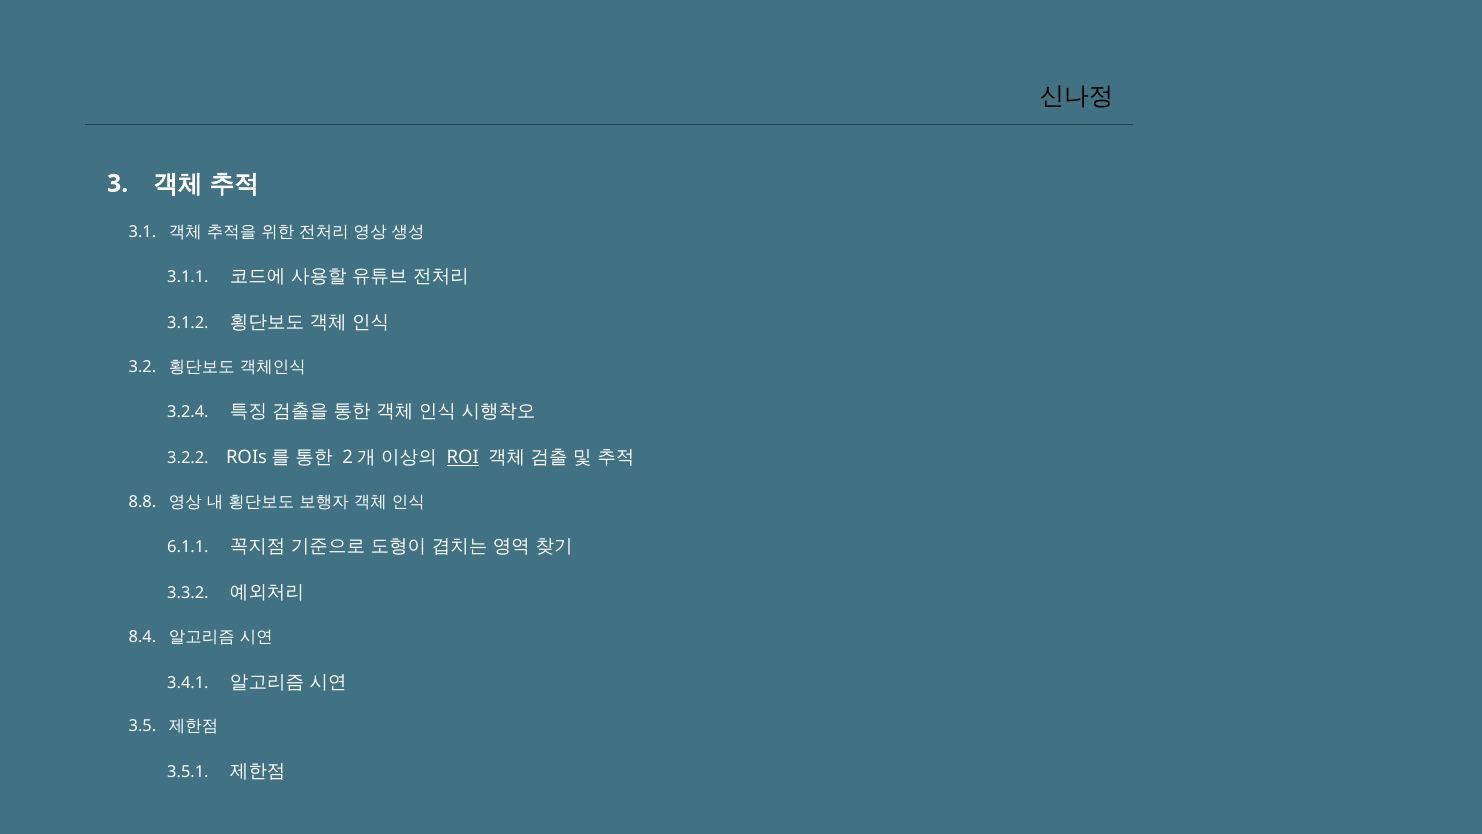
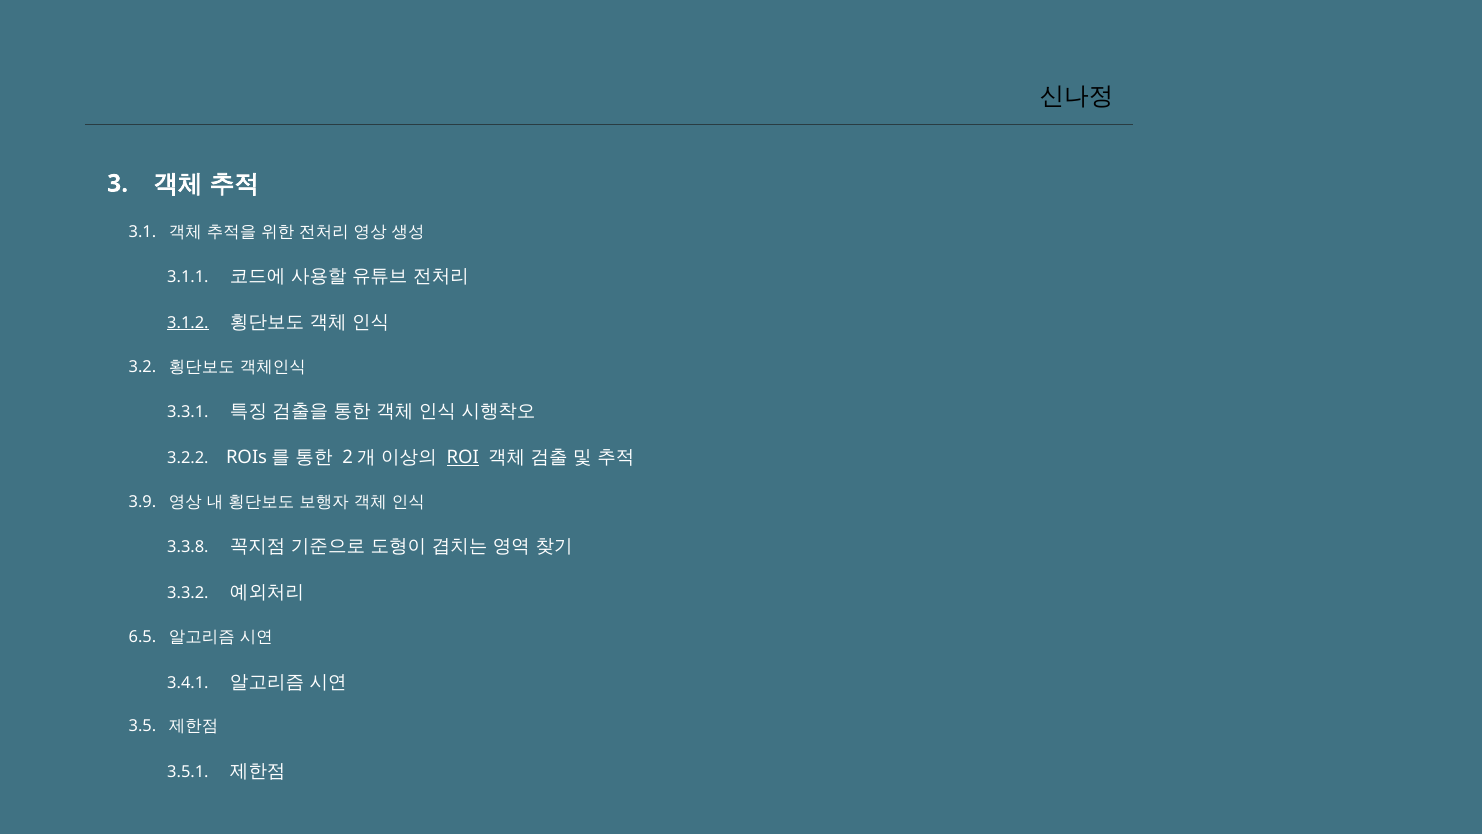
3.1.2 underline: none -> present
3.2.4: 3.2.4 -> 3.3.1
8.8: 8.8 -> 3.9
6.1.1: 6.1.1 -> 3.3.8
8.4: 8.4 -> 6.5
